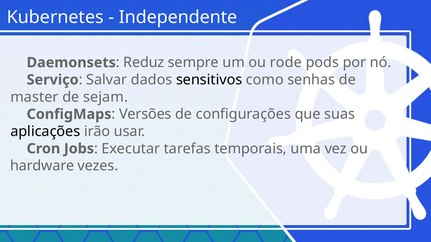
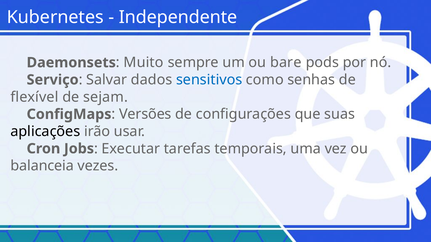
Reduz: Reduz -> Muito
rode: rode -> bare
sensitivos colour: black -> blue
master: master -> flexível
hardware: hardware -> balanceia
